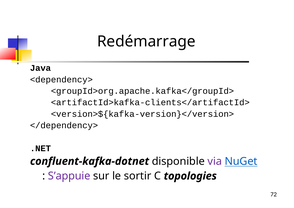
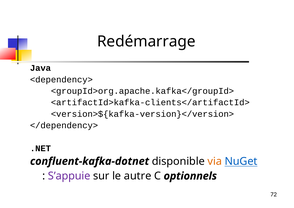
via colour: purple -> orange
sortir: sortir -> autre
topologies: topologies -> optionnels
